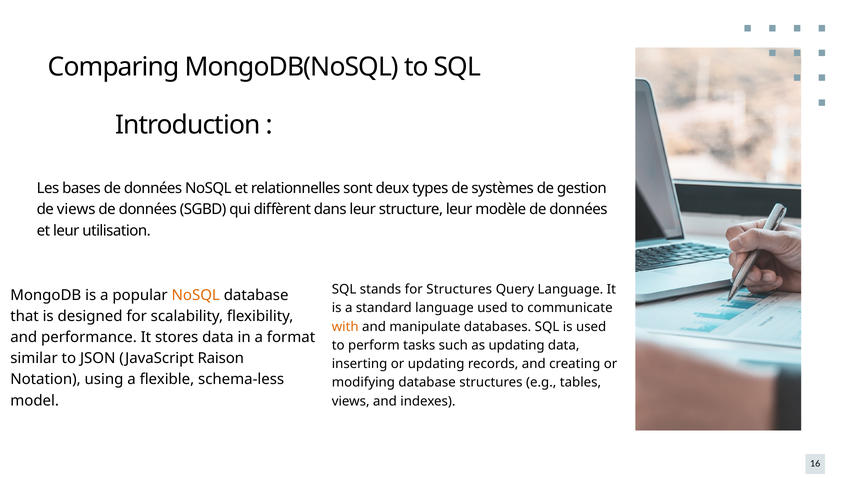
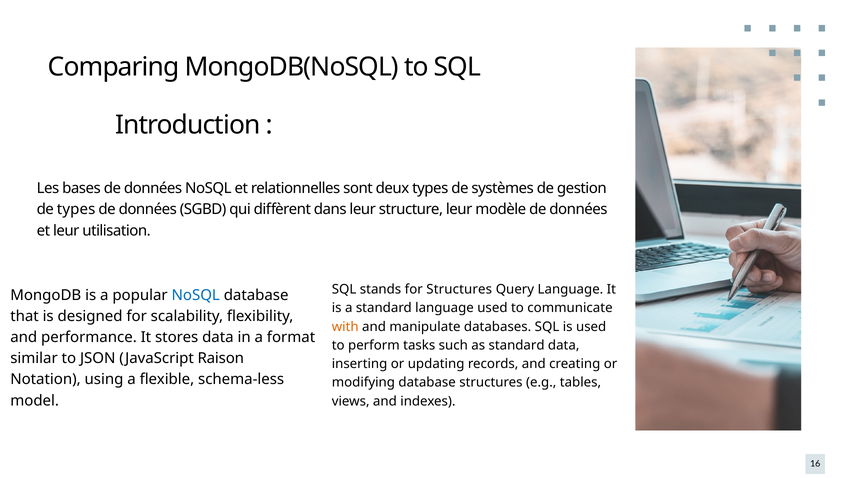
de views: views -> types
NoSQL at (196, 295) colour: orange -> blue
as updating: updating -> standard
